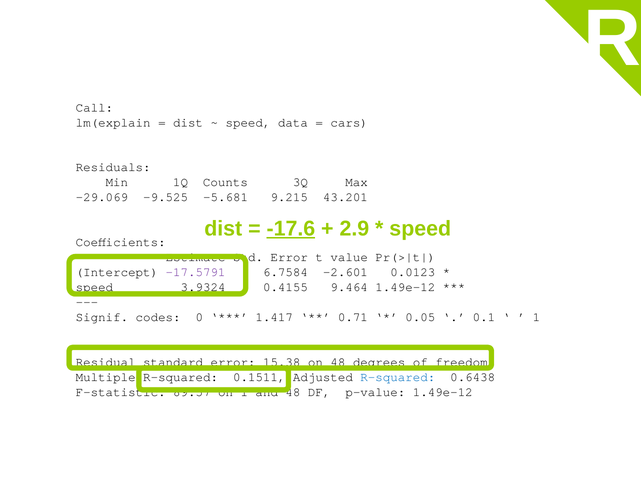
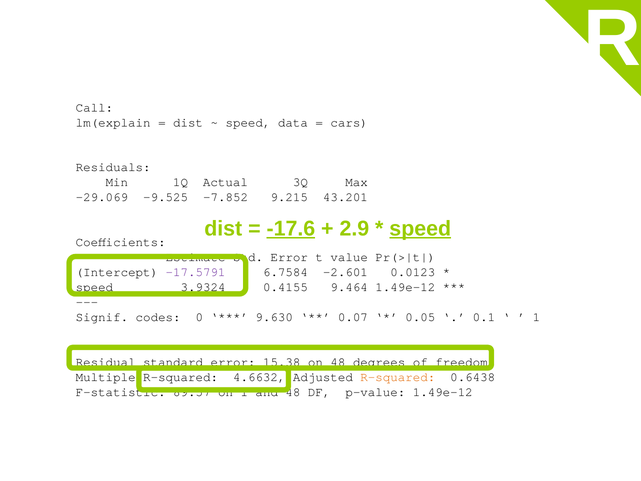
Counts: Counts -> Actual
-5.681: -5.681 -> -7.852
speed at (420, 229) underline: none -> present
1.417: 1.417 -> 9.630
0.71: 0.71 -> 0.07
0.1511: 0.1511 -> 4.6632
R-squared at (398, 377) colour: blue -> orange
